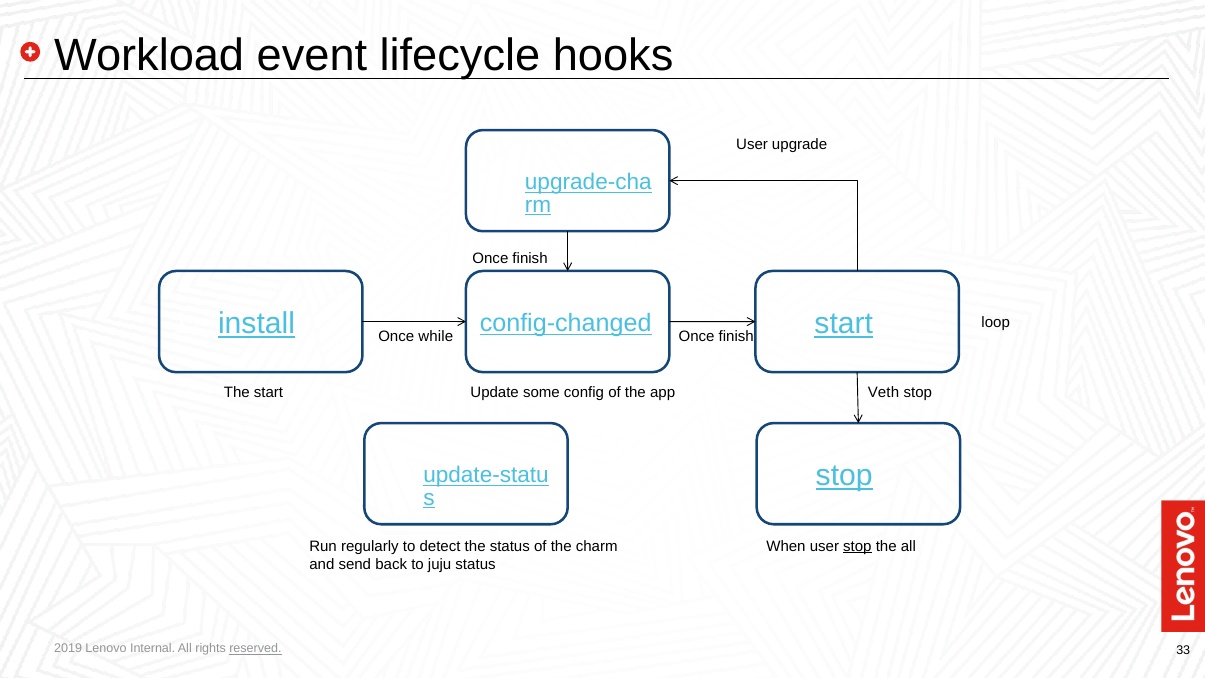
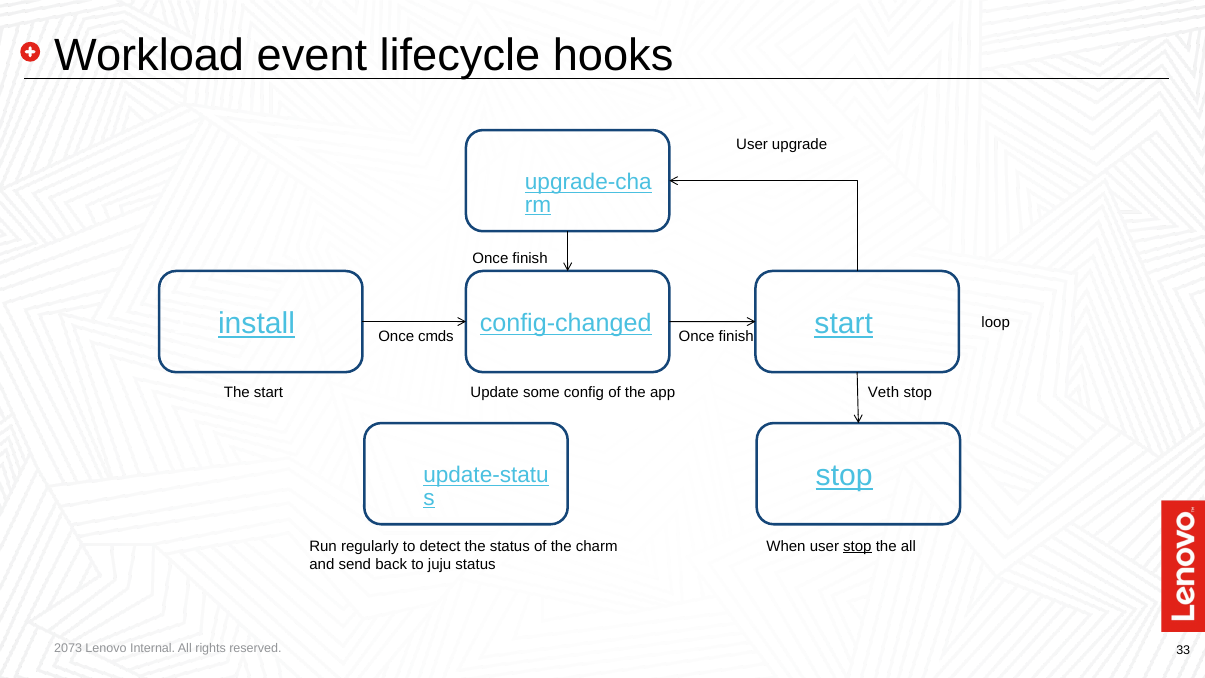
while: while -> cmds
2019: 2019 -> 2073
reserved underline: present -> none
